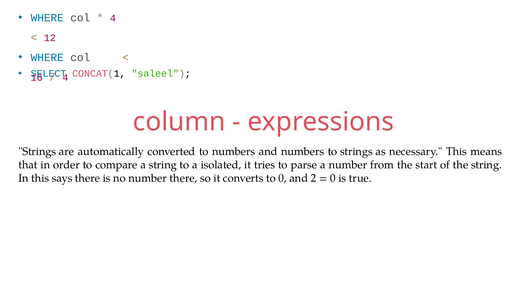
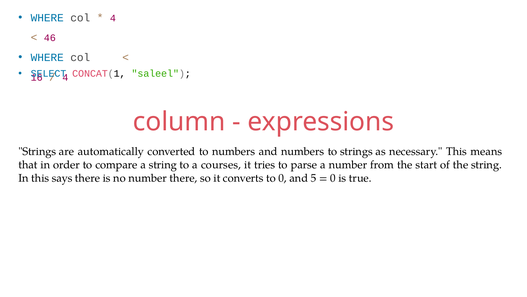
12: 12 -> 46
isolated: isolated -> courses
2: 2 -> 5
